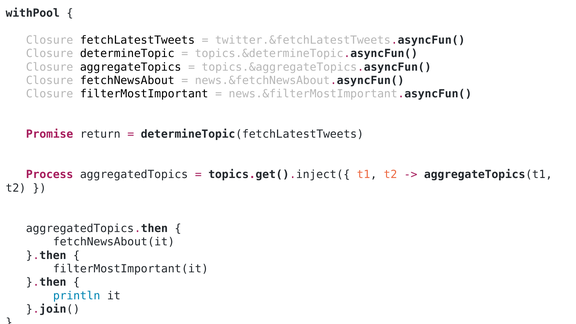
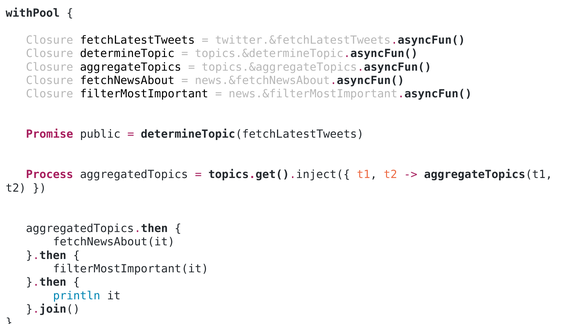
return: return -> public
